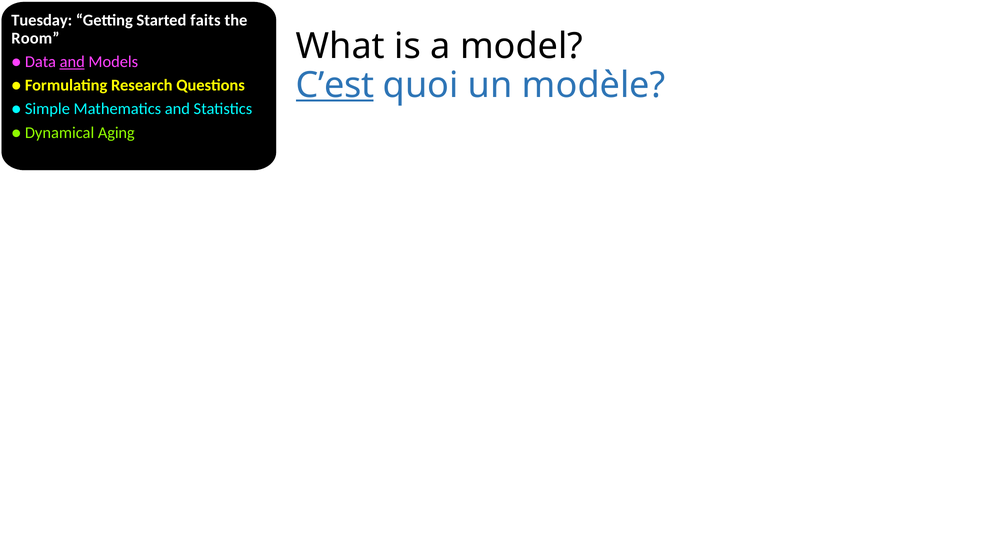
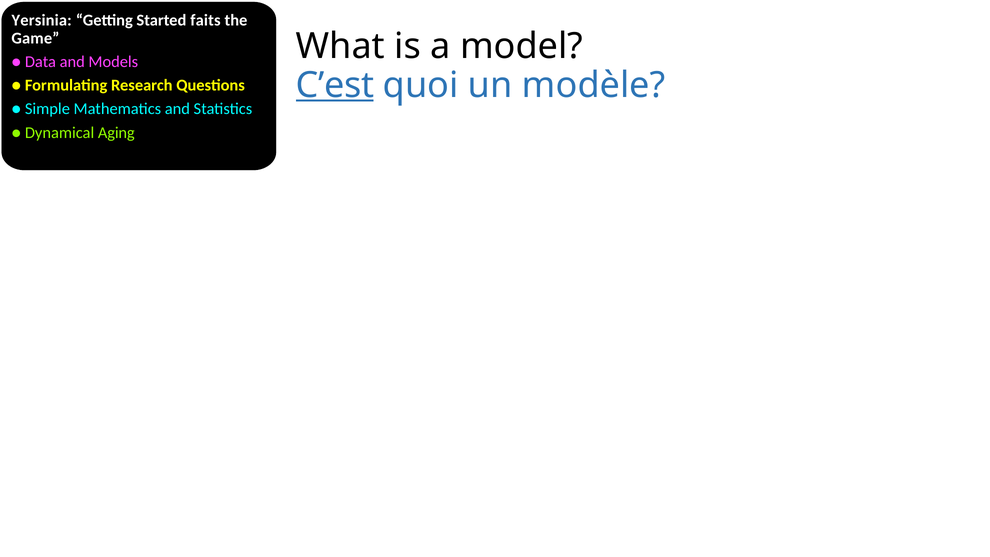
Tuesday: Tuesday -> Yersinia
Room: Room -> Game
and at (72, 62) underline: present -> none
